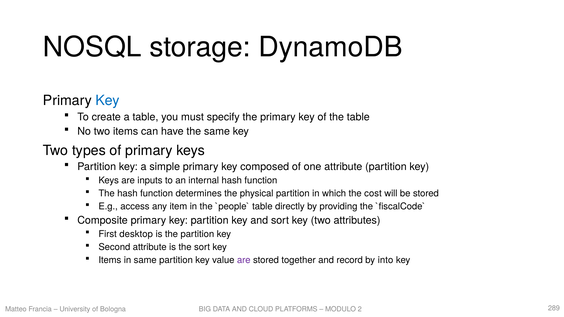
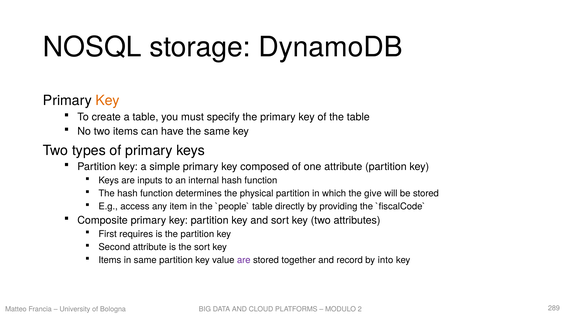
Key at (108, 101) colour: blue -> orange
cost: cost -> give
desktop: desktop -> requires
